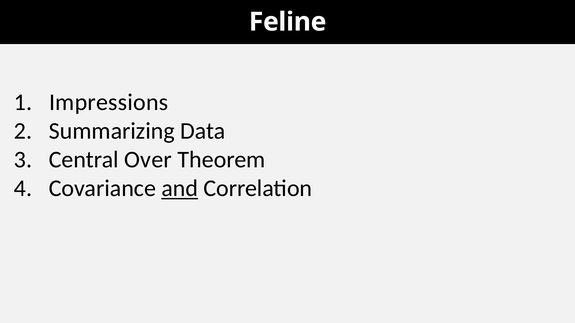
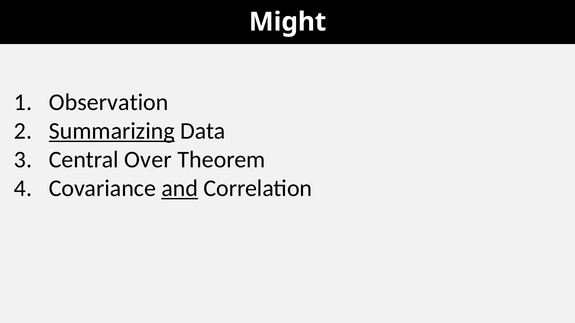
Feline: Feline -> Might
Impressions: Impressions -> Observation
Summarizing underline: none -> present
